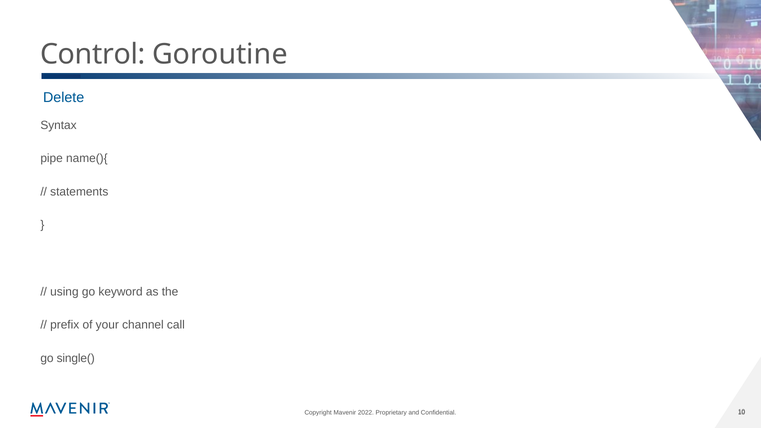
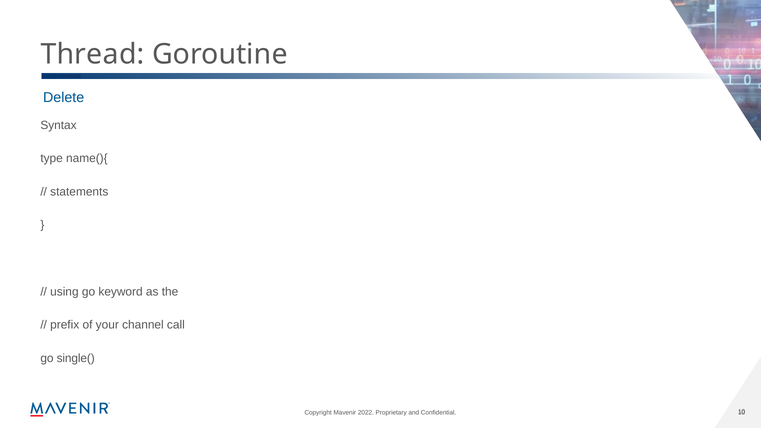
Control: Control -> Thread
pipe: pipe -> type
